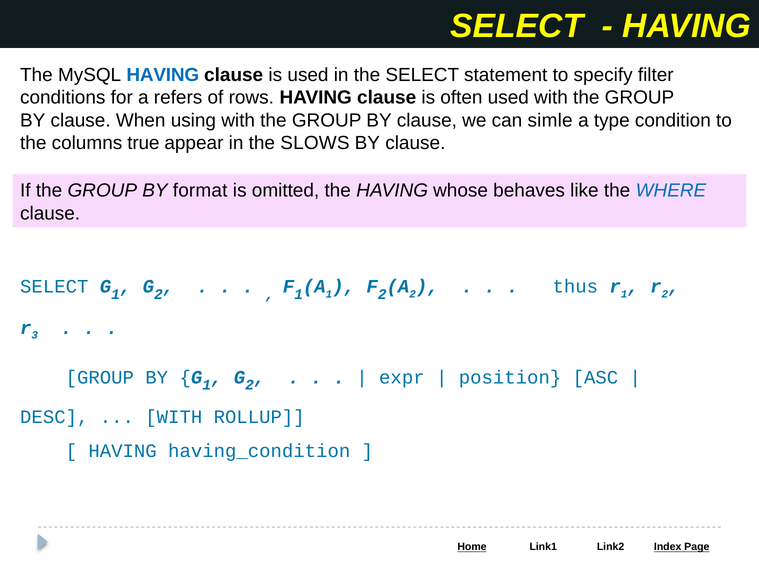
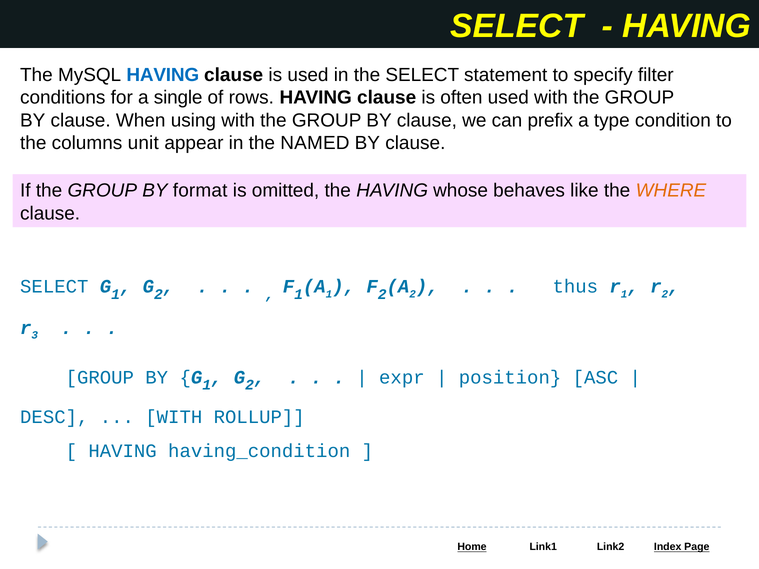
refers: refers -> single
simle: simle -> prefix
true: true -> unit
SLOWS: SLOWS -> NAMED
WHERE colour: blue -> orange
